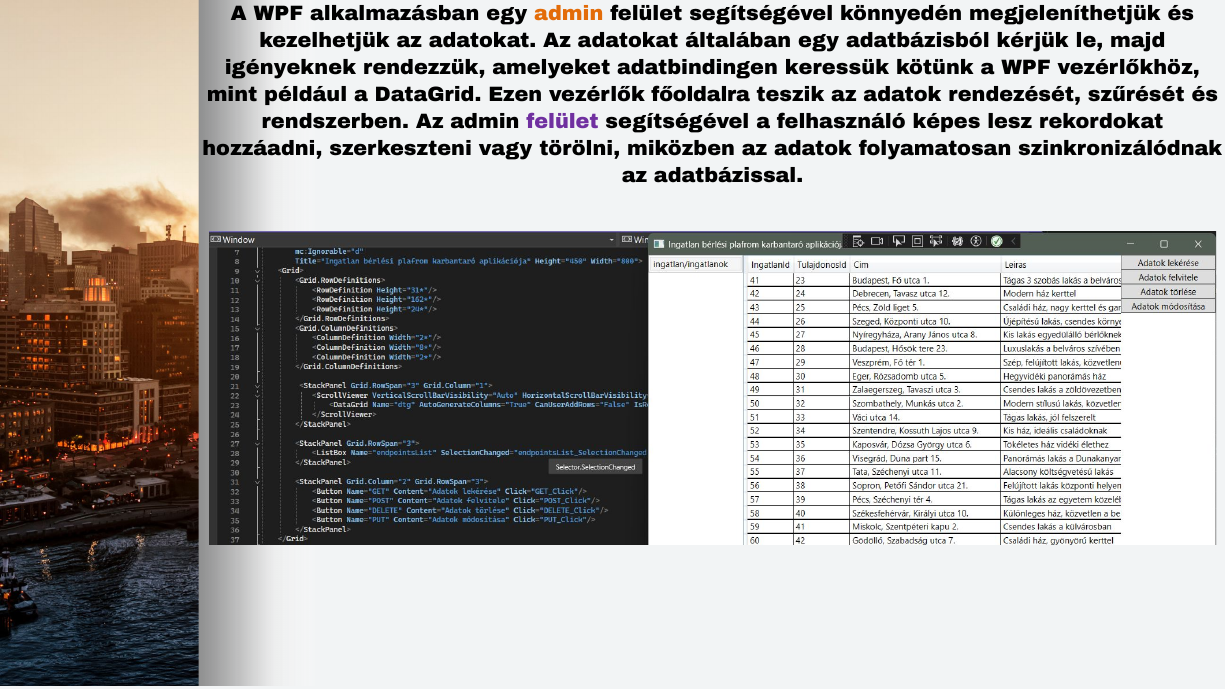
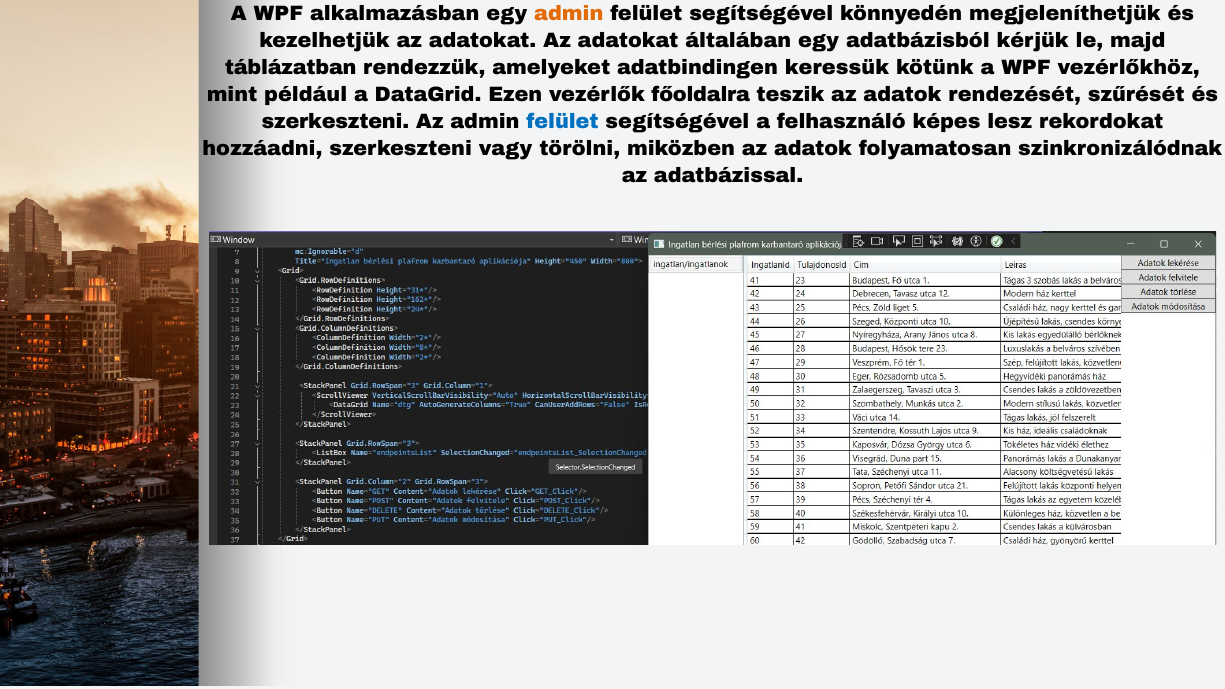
igényeknek: igényeknek -> táblázatban
rendszerben at (335, 122): rendszerben -> szerkeszteni
felület at (563, 122) colour: purple -> blue
